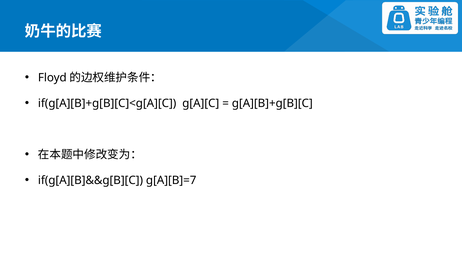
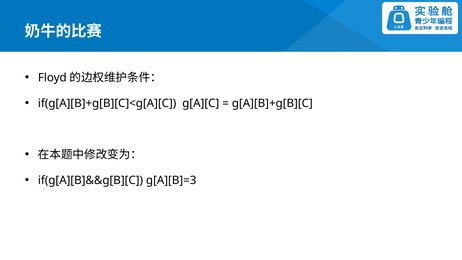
g[A][B]=7: g[A][B]=7 -> g[A][B]=3
